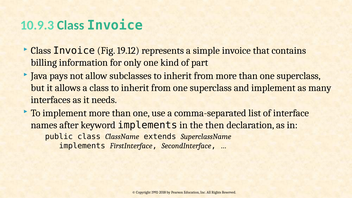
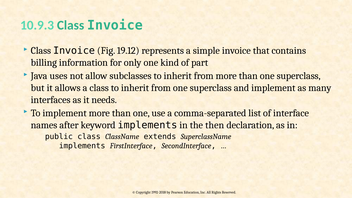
pays: pays -> uses
